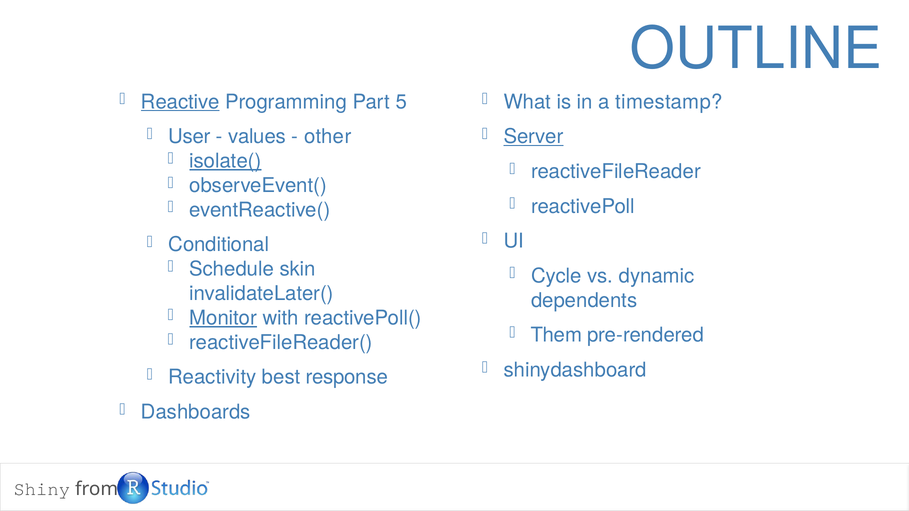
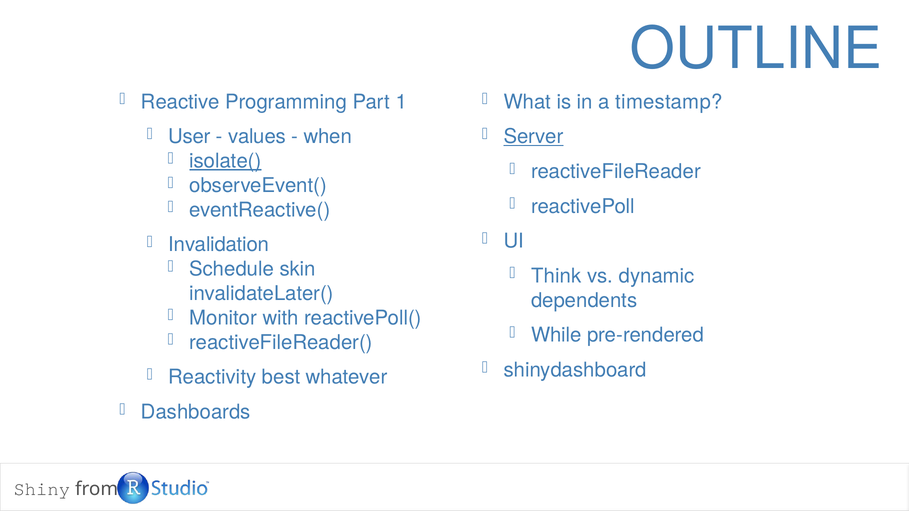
Reactive underline: present -> none
5: 5 -> 1
other: other -> when
Conditional: Conditional -> Invalidation
Cycle: Cycle -> Think
Monitor underline: present -> none
Them: Them -> While
response: response -> whatever
